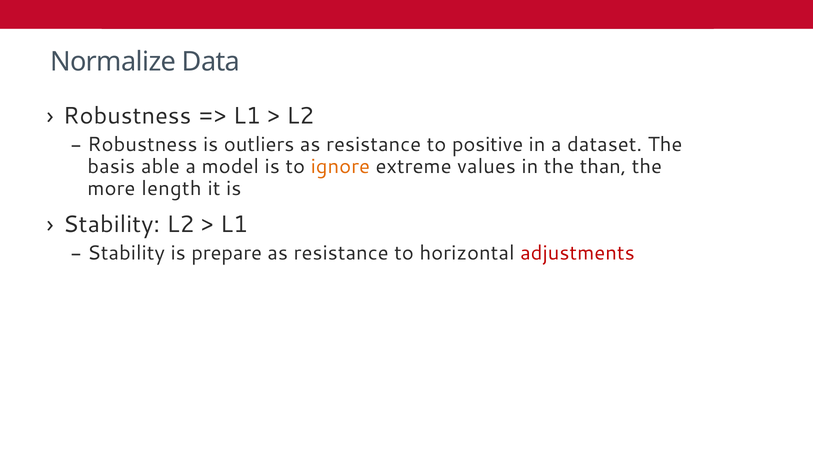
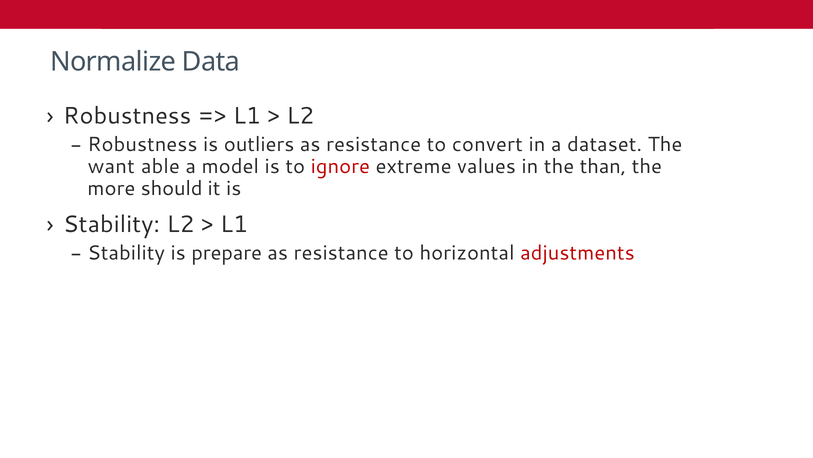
positive: positive -> convert
basis: basis -> want
ignore colour: orange -> red
length: length -> should
